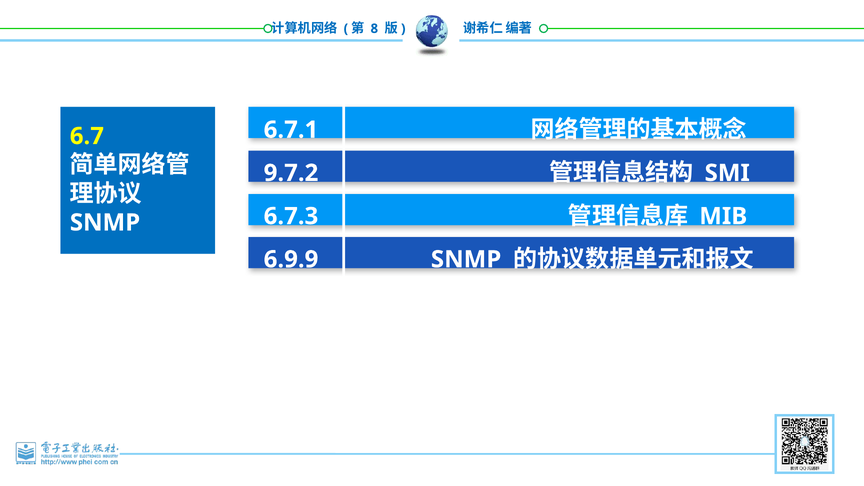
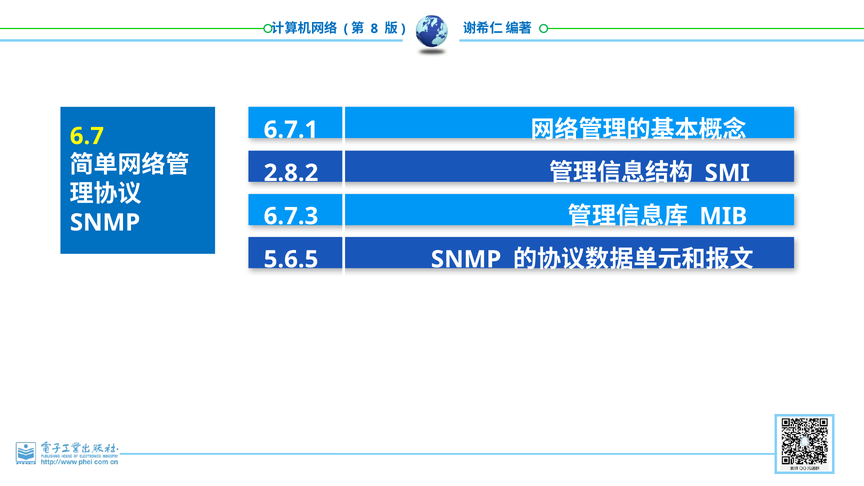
9.7.2: 9.7.2 -> 2.8.2
6.9.9: 6.9.9 -> 5.6.5
